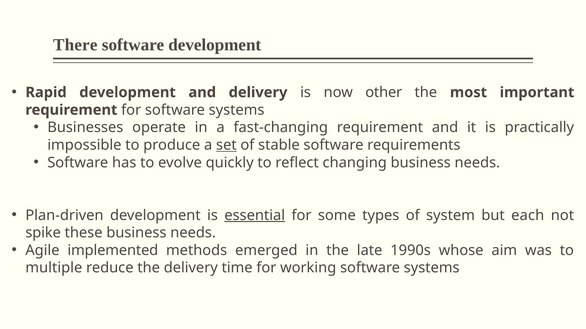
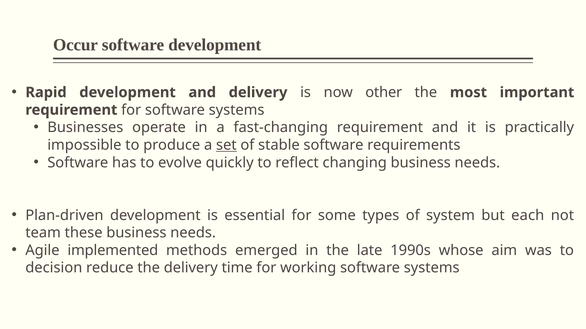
There: There -> Occur
essential underline: present -> none
spike: spike -> team
multiple: multiple -> decision
